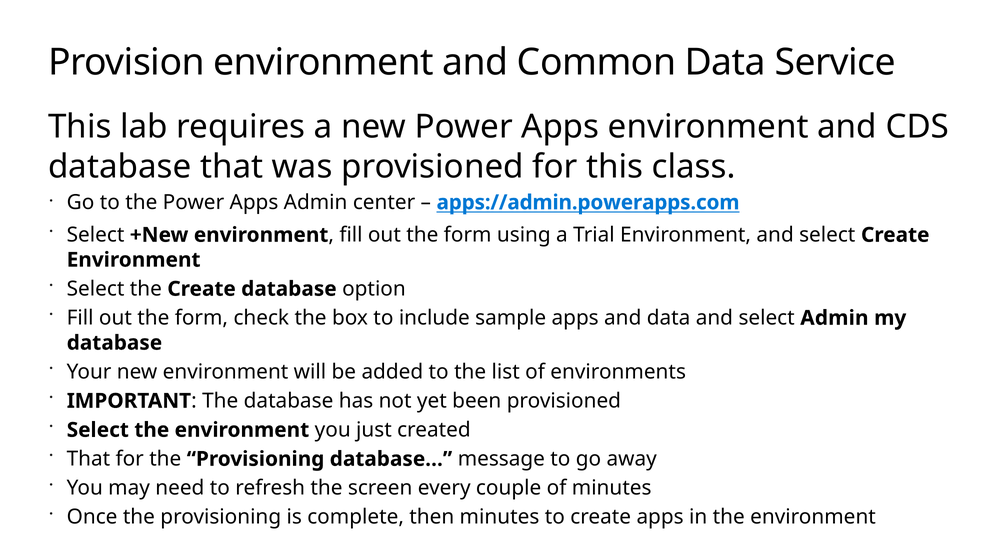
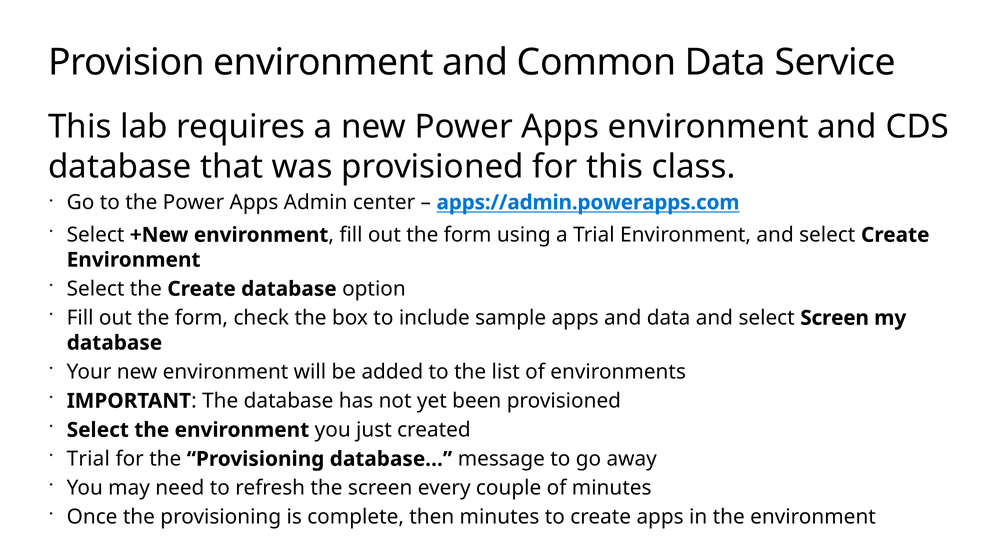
select Admin: Admin -> Screen
That at (88, 459): That -> Trial
